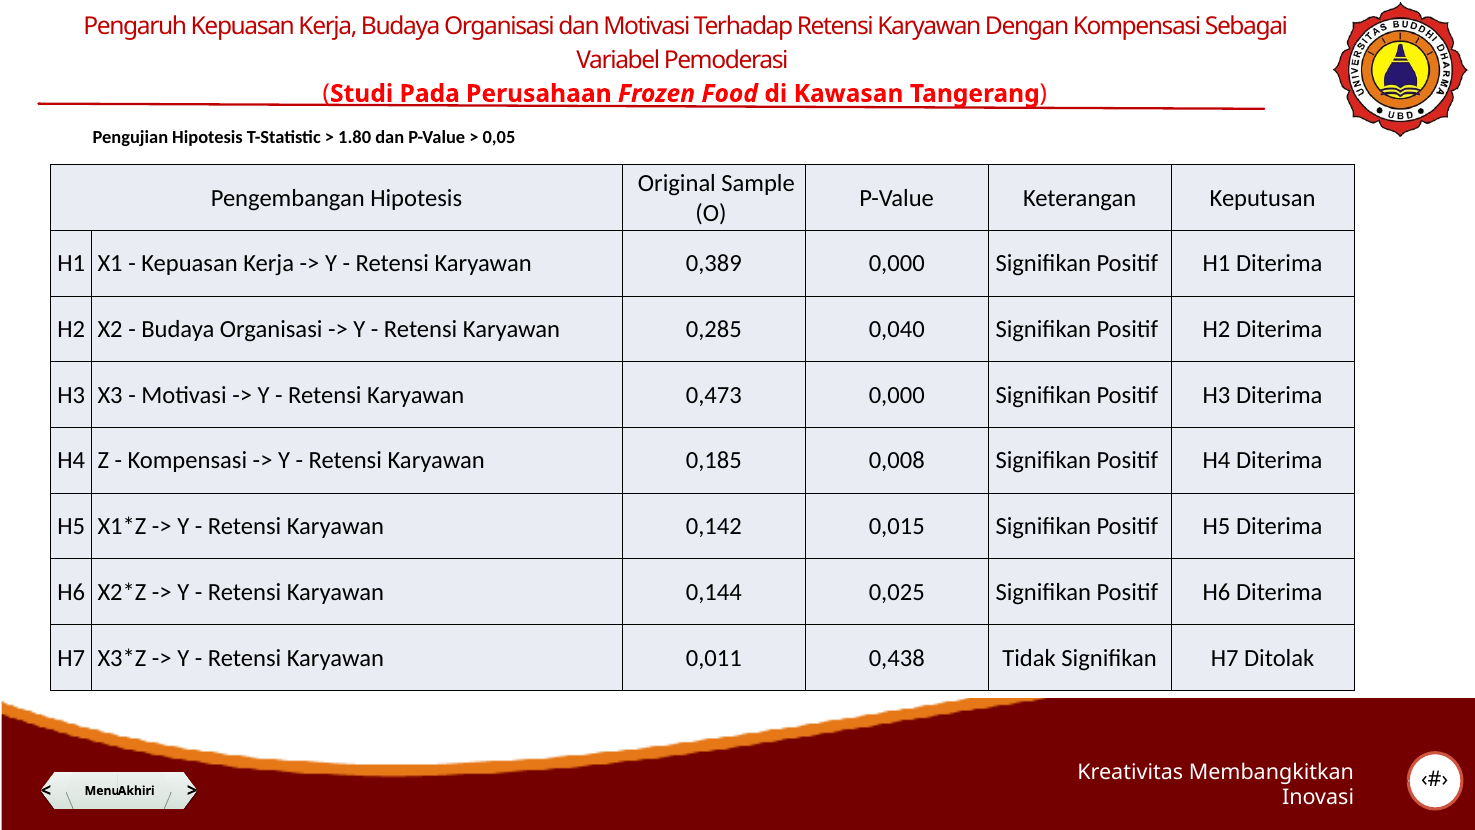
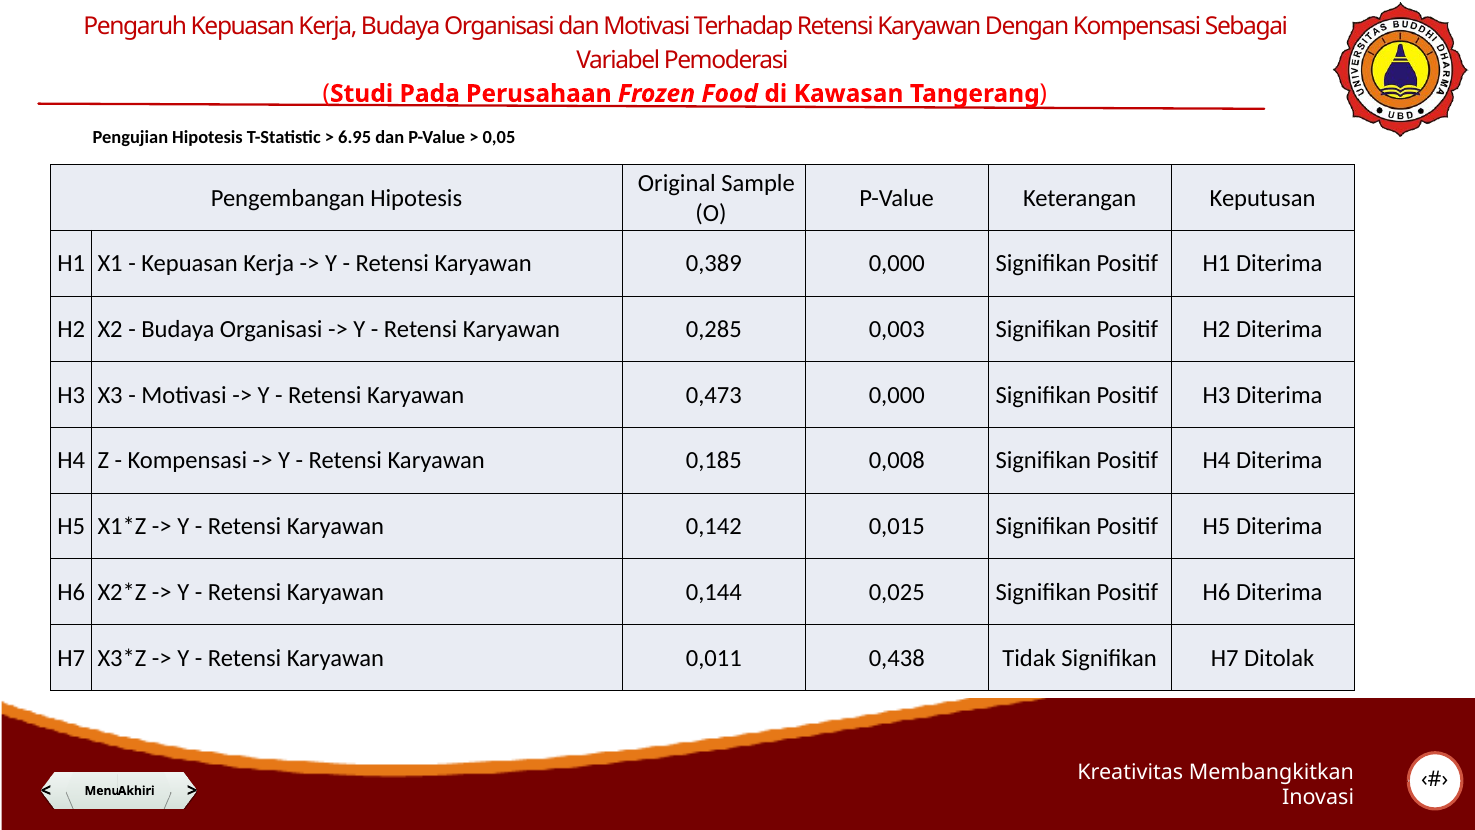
1.80: 1.80 -> 6.95
0,040: 0,040 -> 0,003
